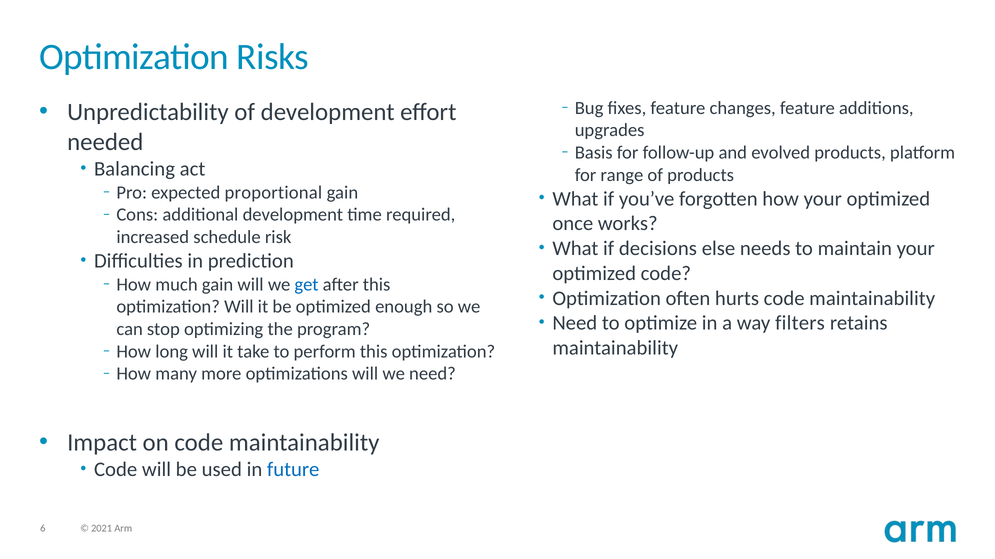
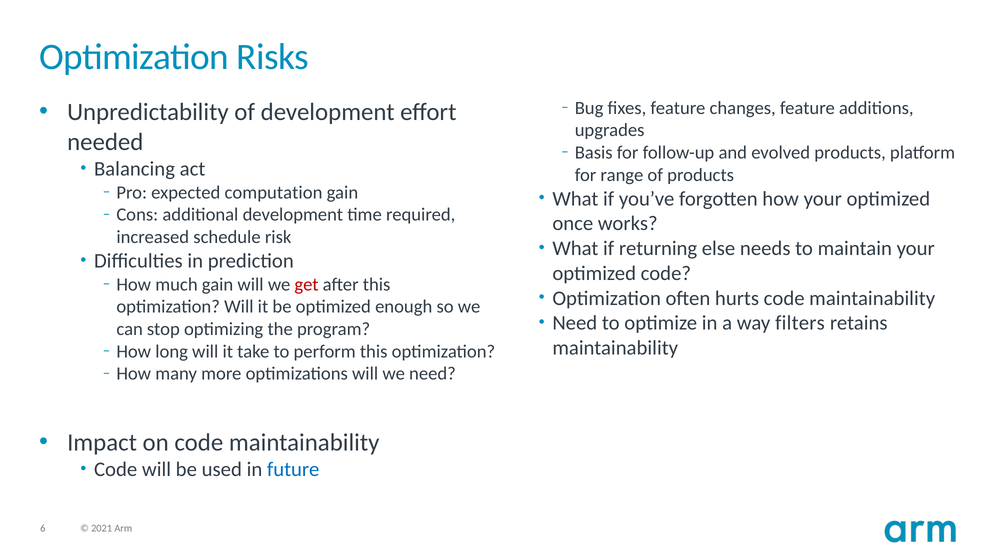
proportional: proportional -> computation
decisions: decisions -> returning
get colour: blue -> red
